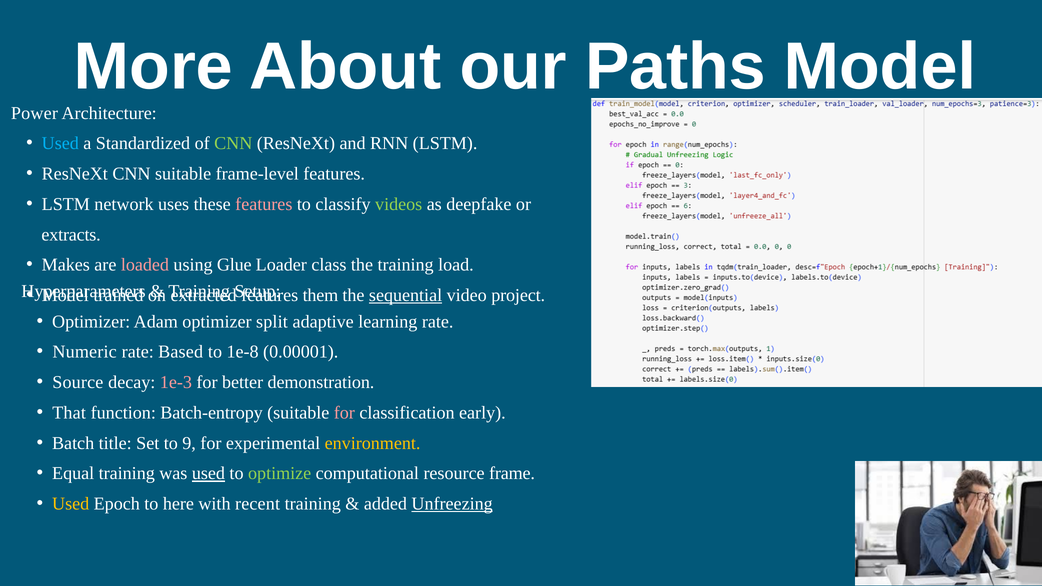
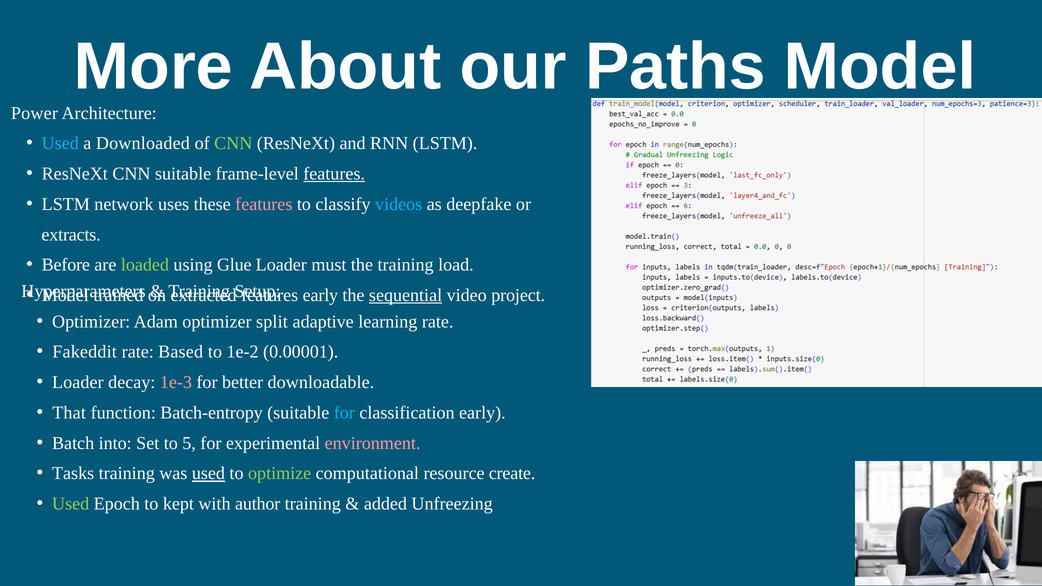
Standardized: Standardized -> Downloaded
features at (334, 174) underline: none -> present
videos colour: light green -> light blue
Makes: Makes -> Before
loaded colour: pink -> light green
class: class -> must
them at (320, 295): them -> early
Numeric: Numeric -> Fakeddit
1e-8: 1e-8 -> 1e-2
Source at (78, 382): Source -> Loader
demonstration: demonstration -> downloadable
for at (344, 413) colour: pink -> light blue
title: title -> into
9: 9 -> 5
environment colour: yellow -> pink
Equal: Equal -> Tasks
frame: frame -> create
Used at (71, 504) colour: yellow -> light green
here: here -> kept
recent: recent -> author
Unfreezing underline: present -> none
